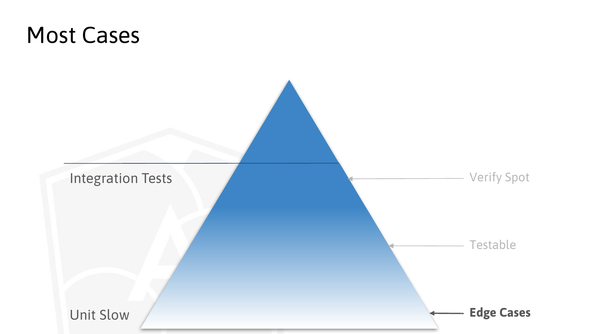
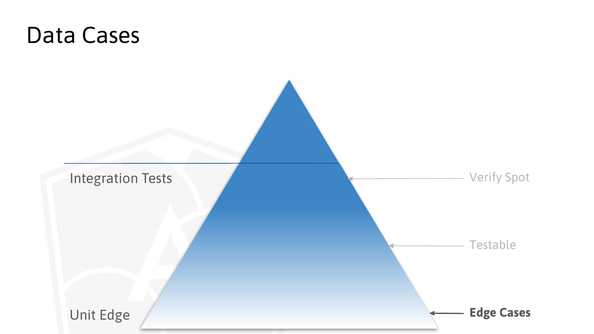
Most: Most -> Data
Unit Slow: Slow -> Edge
